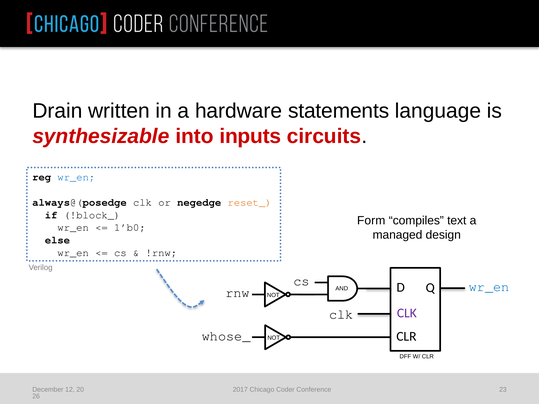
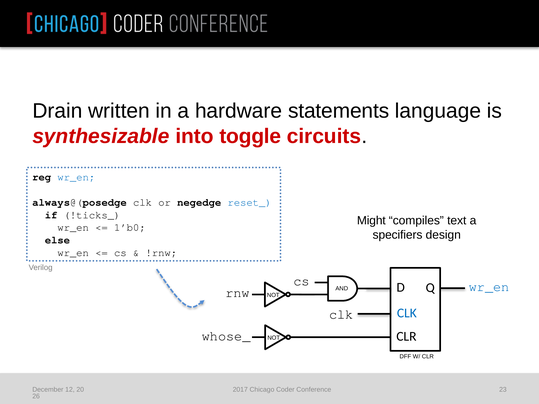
inputs: inputs -> toggle
reset_ colour: orange -> blue
!block_: !block_ -> !ticks_
Form: Form -> Might
managed: managed -> specifiers
CLK at (407, 313) colour: purple -> blue
